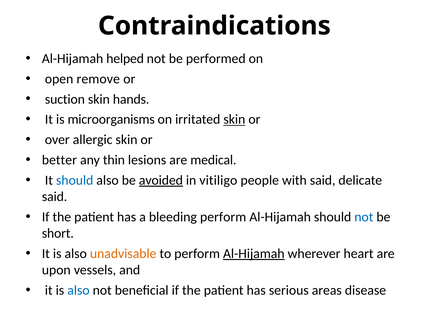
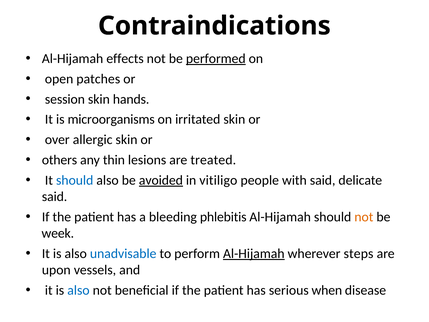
helped: helped -> effects
performed underline: none -> present
remove: remove -> patches
suction: suction -> session
skin at (234, 119) underline: present -> none
better: better -> others
medical: medical -> treated
bleeding perform: perform -> phlebitis
not at (364, 217) colour: blue -> orange
short: short -> week
unadvisable colour: orange -> blue
heart: heart -> steps
areas: areas -> when
